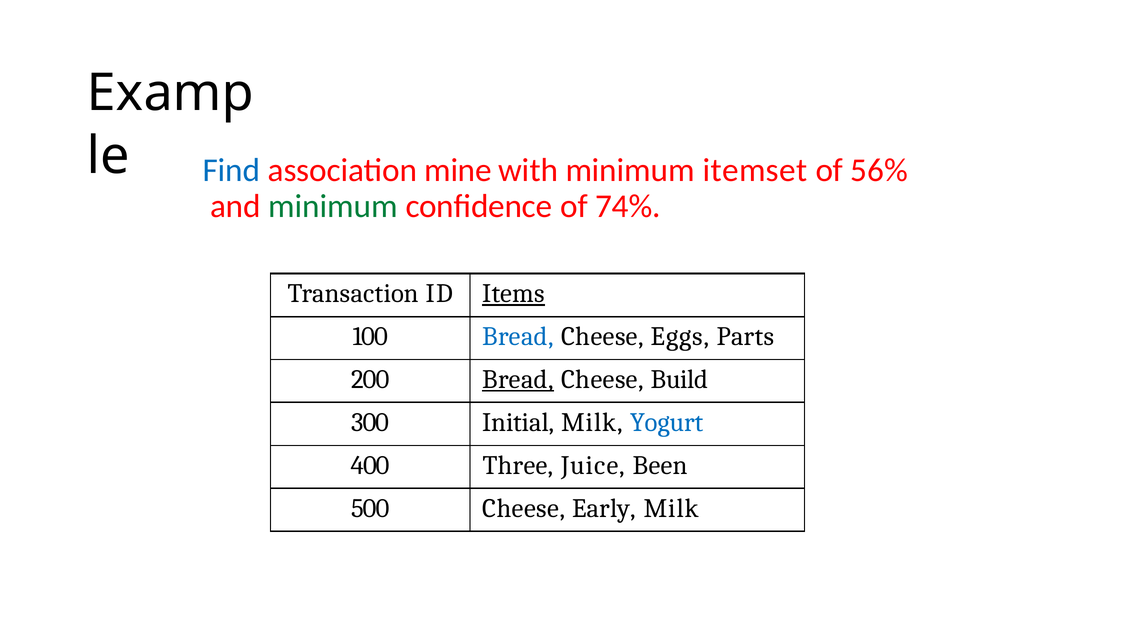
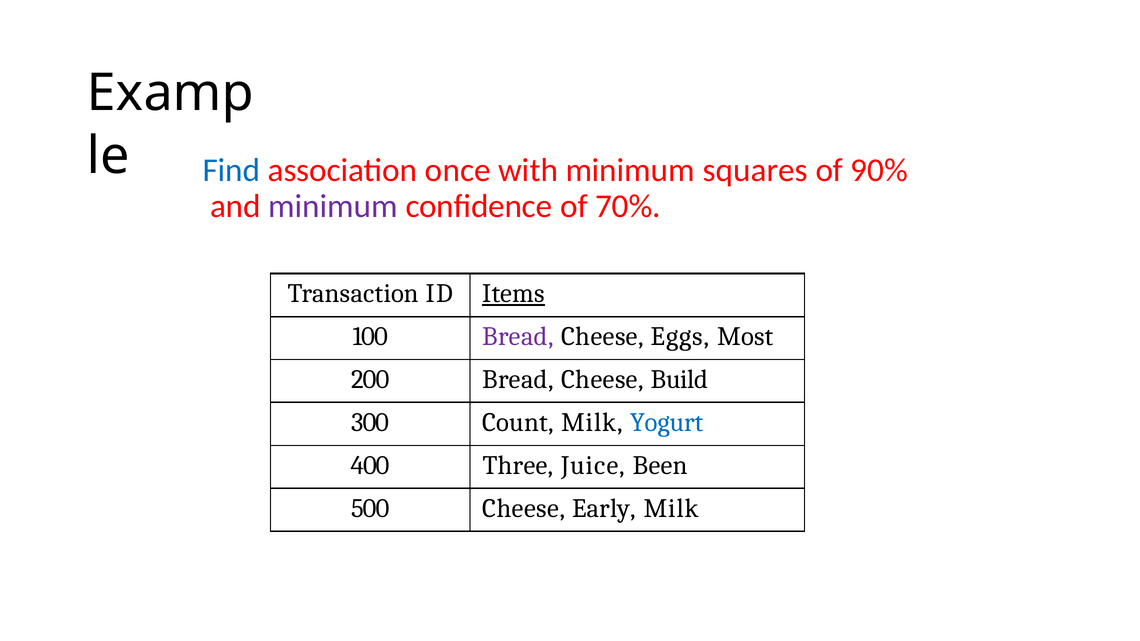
mine: mine -> once
itemset: itemset -> squares
56%: 56% -> 90%
minimum at (333, 207) colour: green -> purple
74%: 74% -> 70%
Bread at (518, 337) colour: blue -> purple
Parts: Parts -> Most
Bread at (518, 379) underline: present -> none
Initial: Initial -> Count
